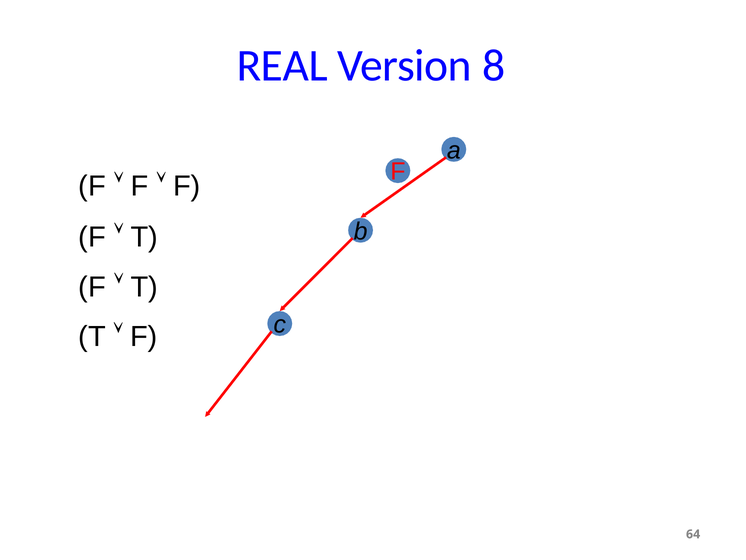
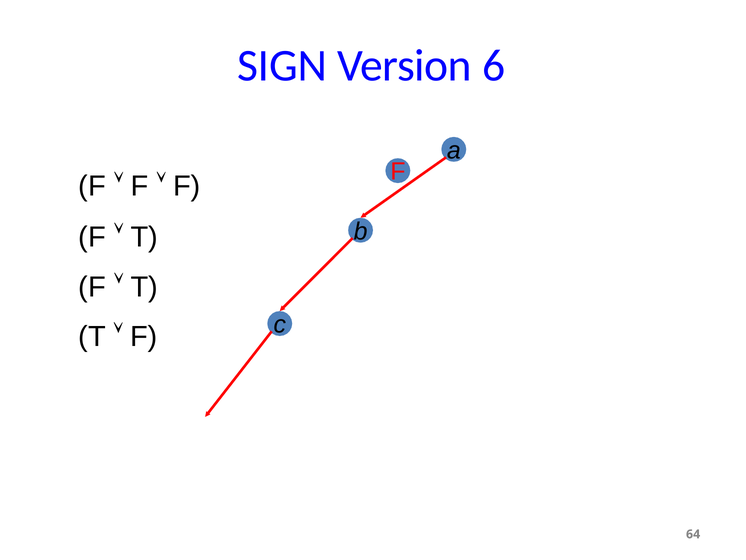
REAL: REAL -> SIGN
8: 8 -> 6
